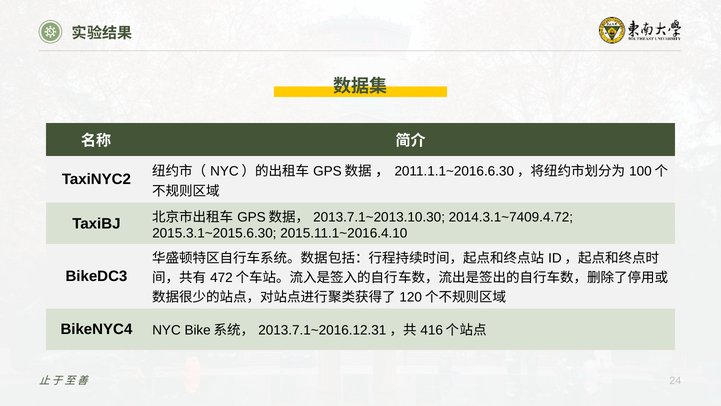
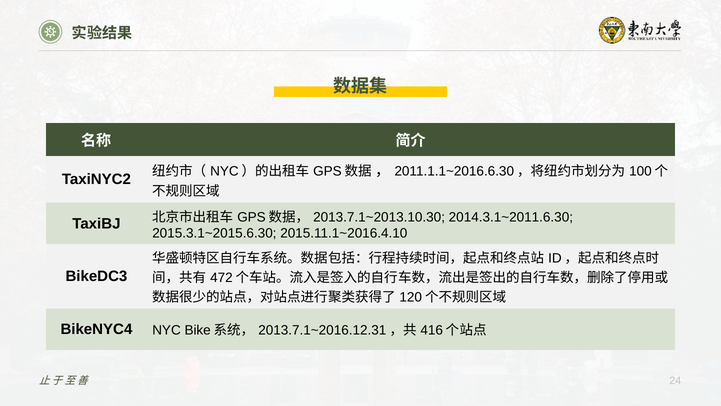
2014.3.1~7409.4.72: 2014.3.1~7409.4.72 -> 2014.3.1~2011.6.30
